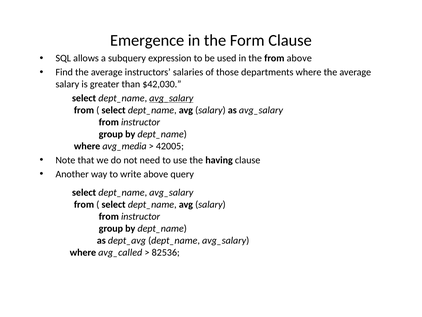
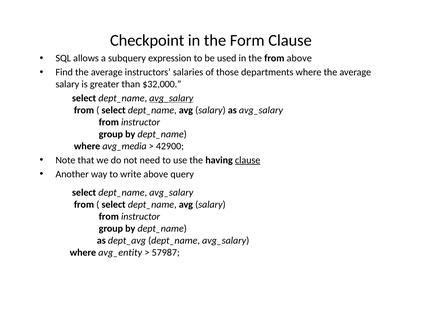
Emergence: Emergence -> Checkpoint
$42,030: $42,030 -> $32,000
42005: 42005 -> 42900
clause at (248, 160) underline: none -> present
avg_called: avg_called -> avg_entity
82536: 82536 -> 57987
